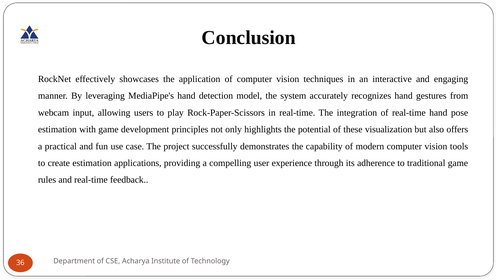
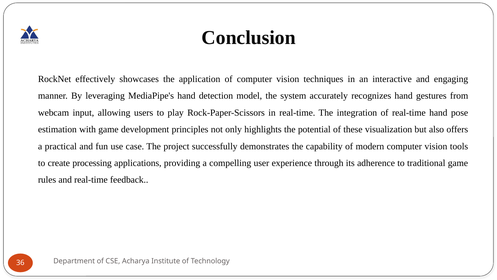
create estimation: estimation -> processing
